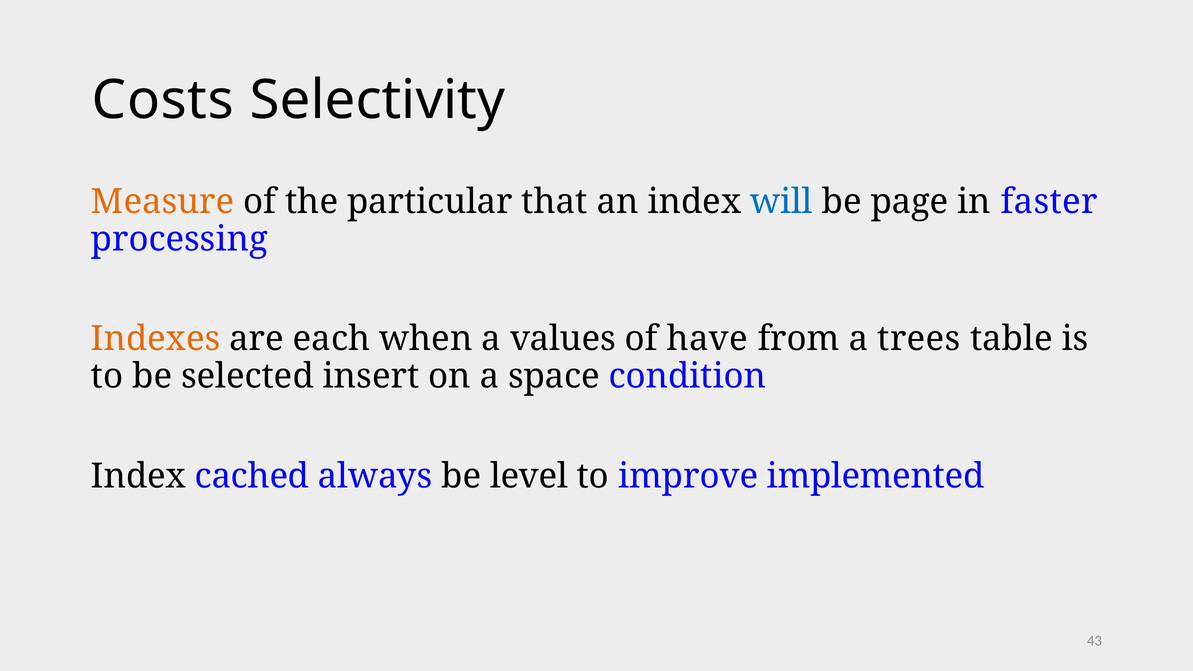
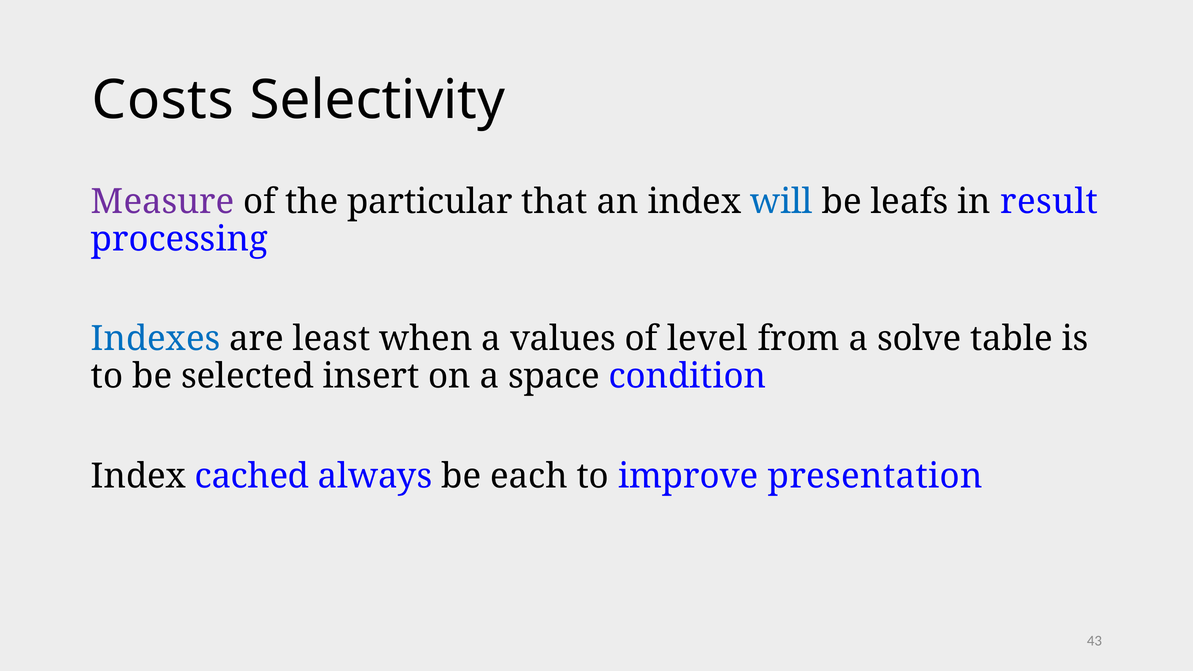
Measure colour: orange -> purple
page: page -> leafs
faster: faster -> result
Indexes colour: orange -> blue
each: each -> least
have: have -> level
trees: trees -> solve
level: level -> each
implemented: implemented -> presentation
